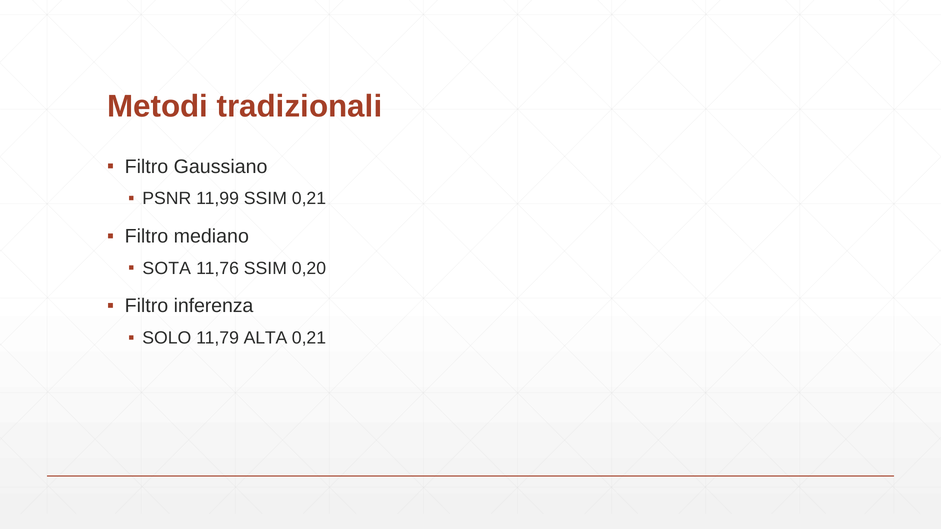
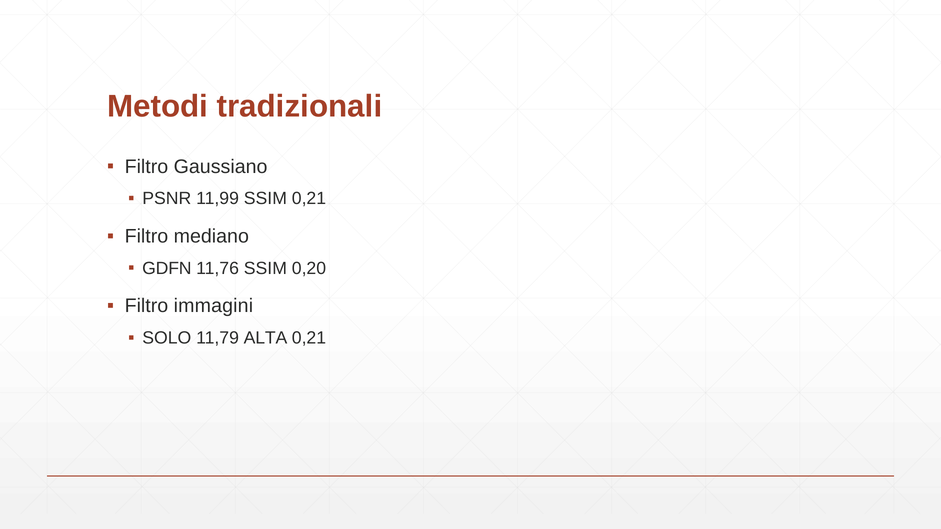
SOTA: SOTA -> GDFN
inferenza: inferenza -> immagini
